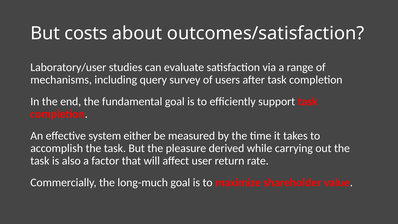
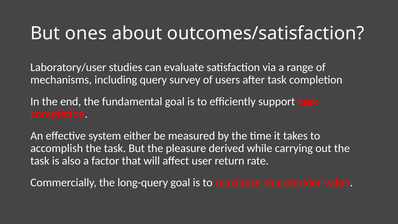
costs: costs -> ones
long-much: long-much -> long-query
